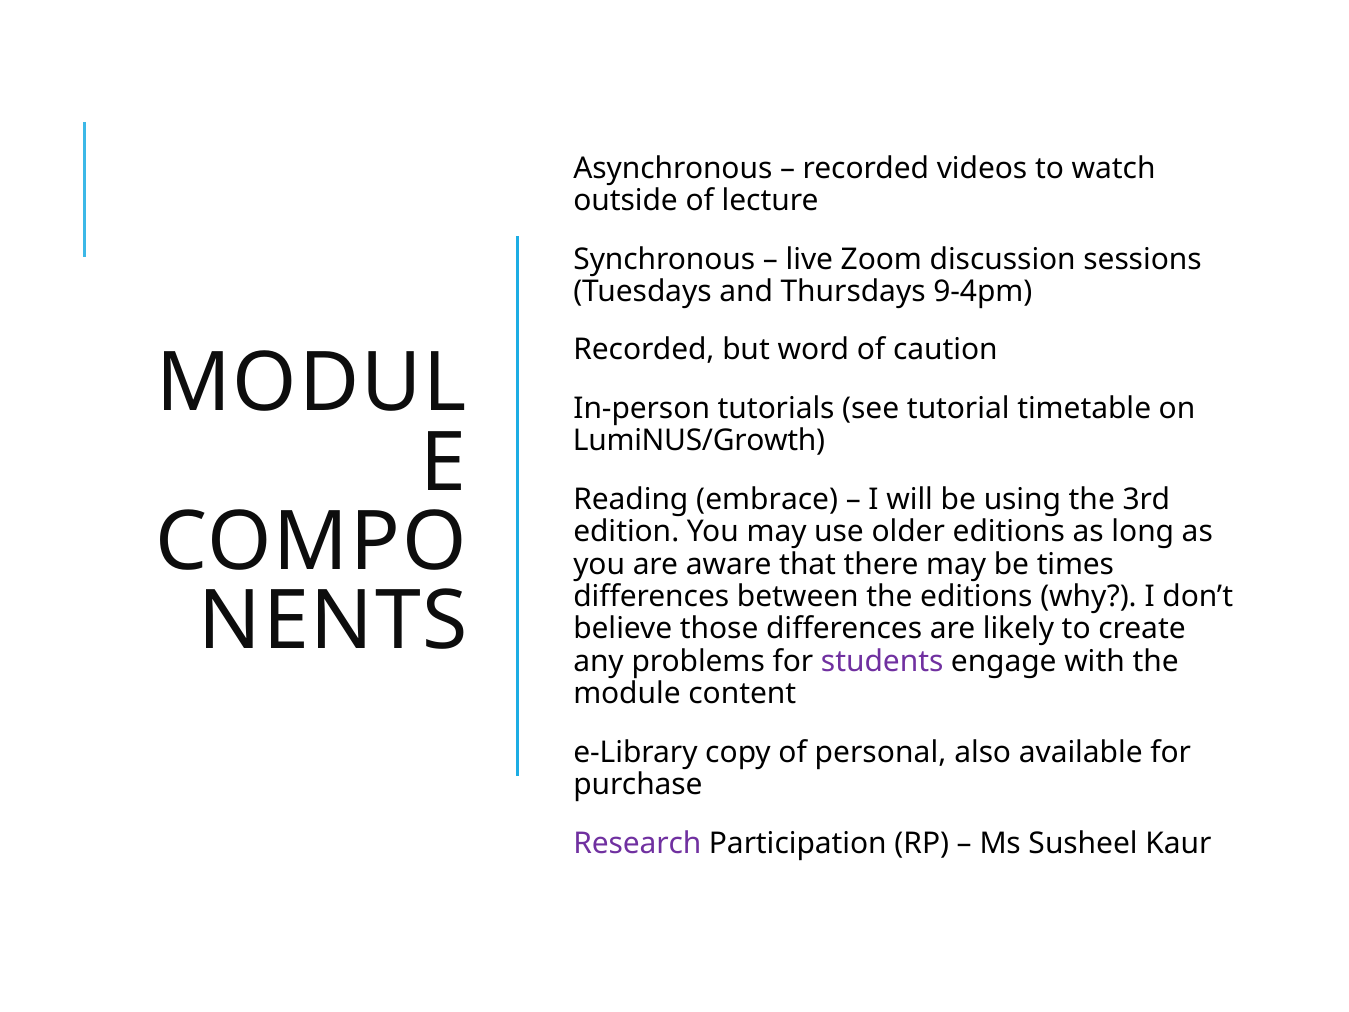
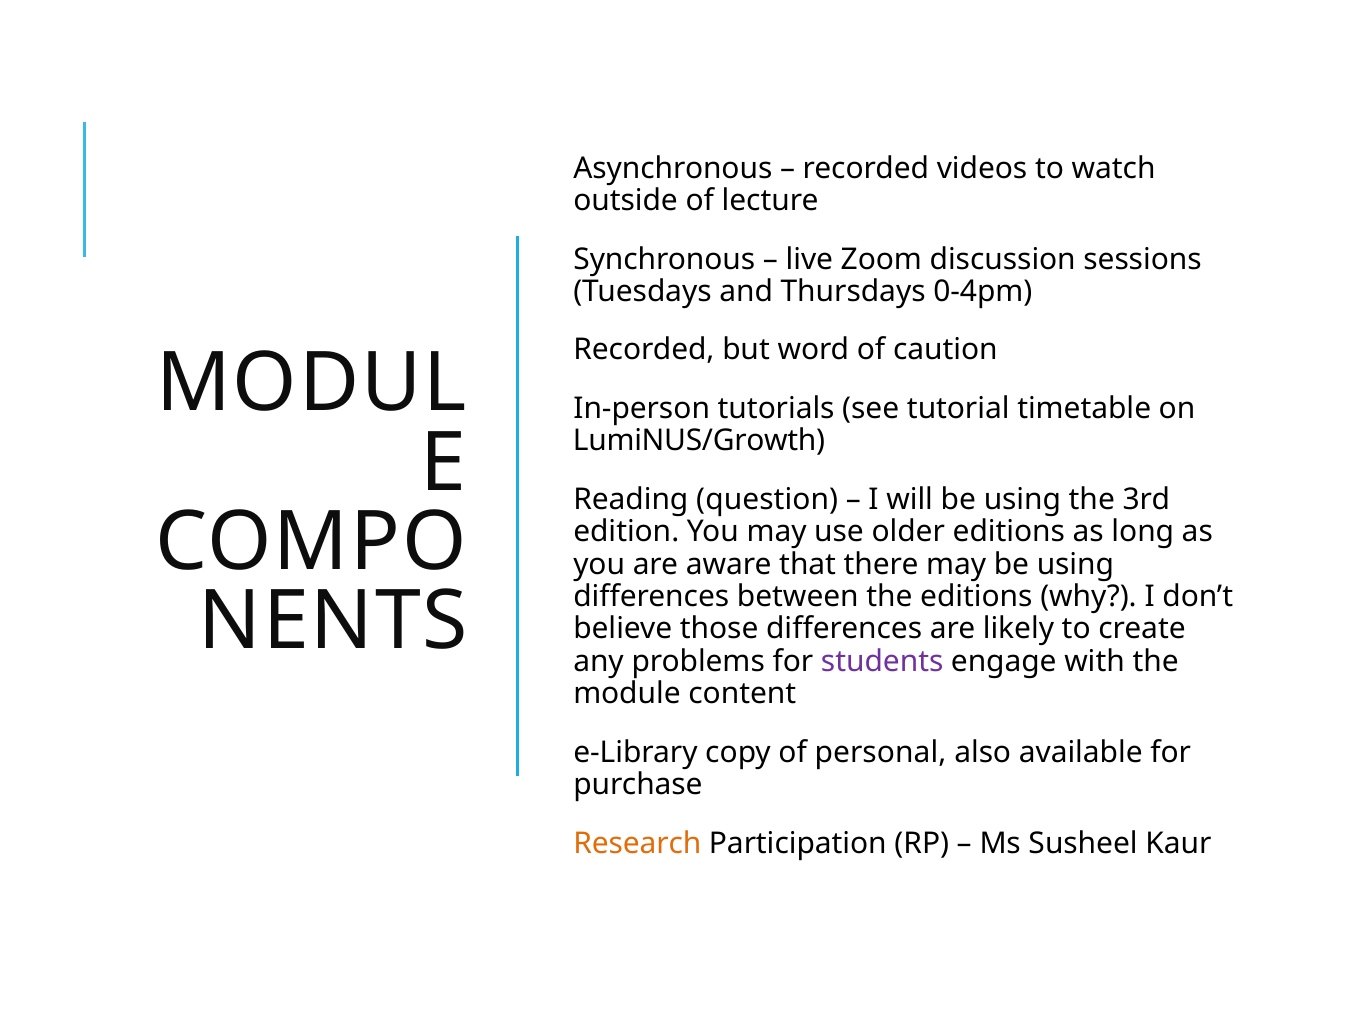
9-4pm: 9-4pm -> 0-4pm
embrace: embrace -> question
may be times: times -> using
Research colour: purple -> orange
